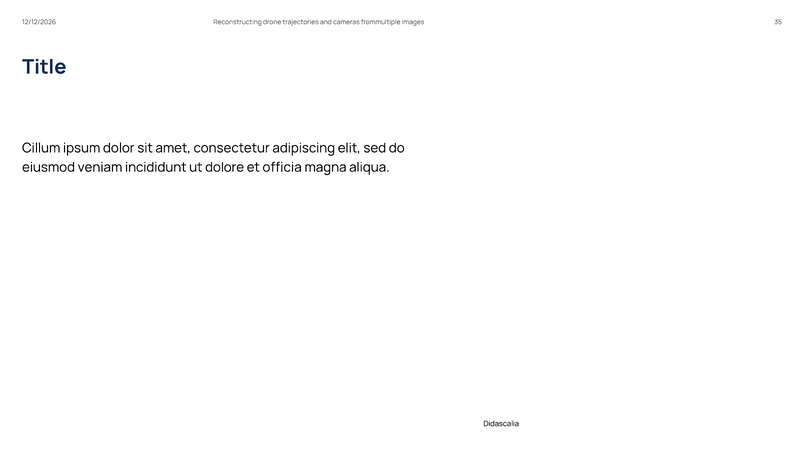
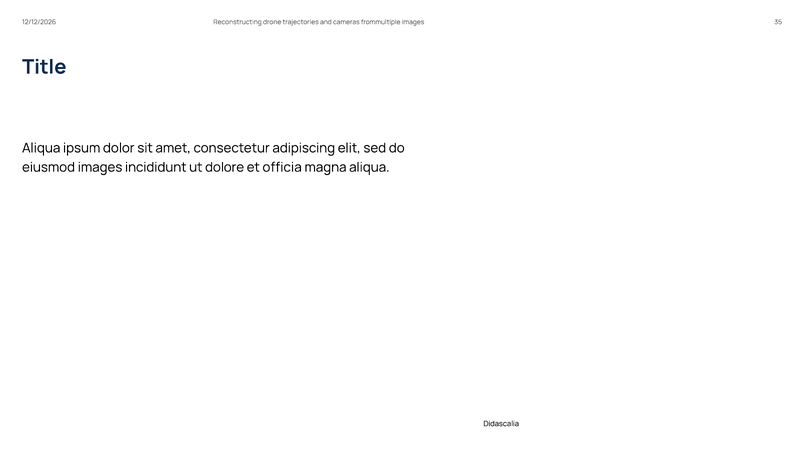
Cillum at (41, 148): Cillum -> Aliqua
eiusmod veniam: veniam -> images
